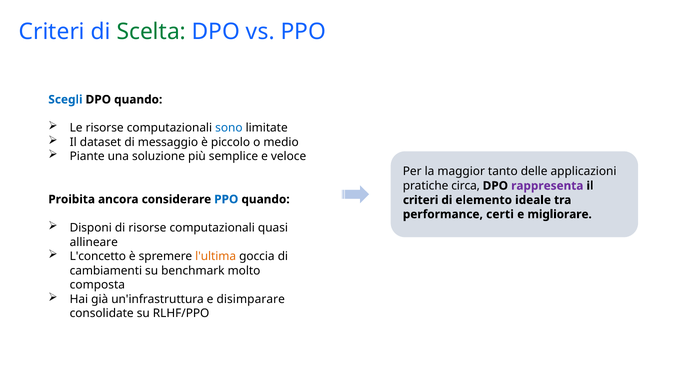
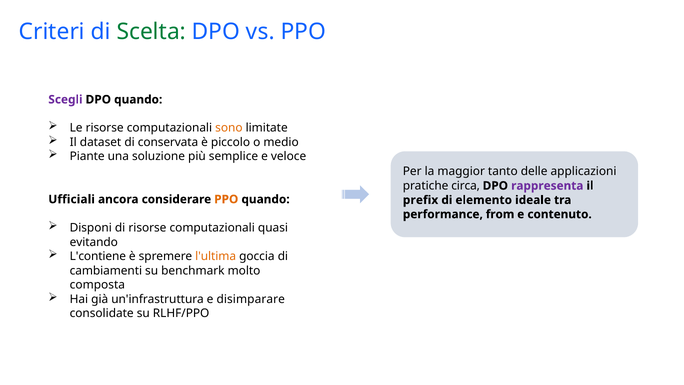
Scegli colour: blue -> purple
sono colour: blue -> orange
messaggio: messaggio -> conservata
Proibita: Proibita -> Ufficiali
PPO at (226, 199) colour: blue -> orange
criteri at (421, 200): criteri -> prefix
certi: certi -> from
migliorare: migliorare -> contenuto
allineare: allineare -> evitando
L'concetto: L'concetto -> L'contiene
